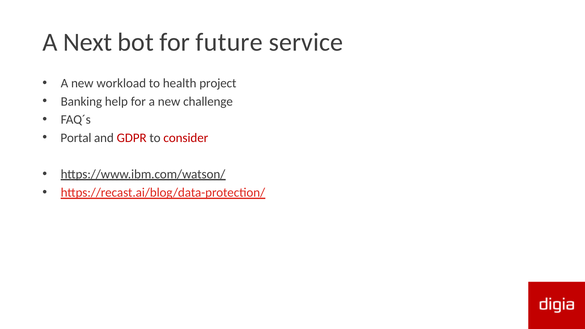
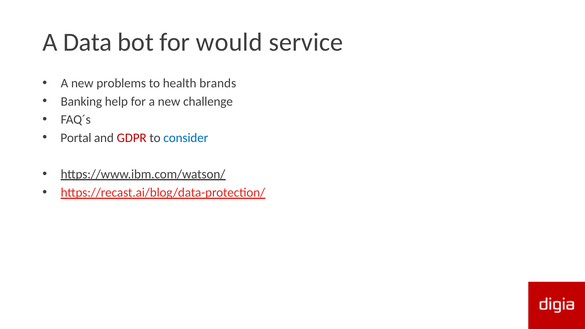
Next: Next -> Data
future: future -> would
workload: workload -> problems
project: project -> brands
consider colour: red -> blue
